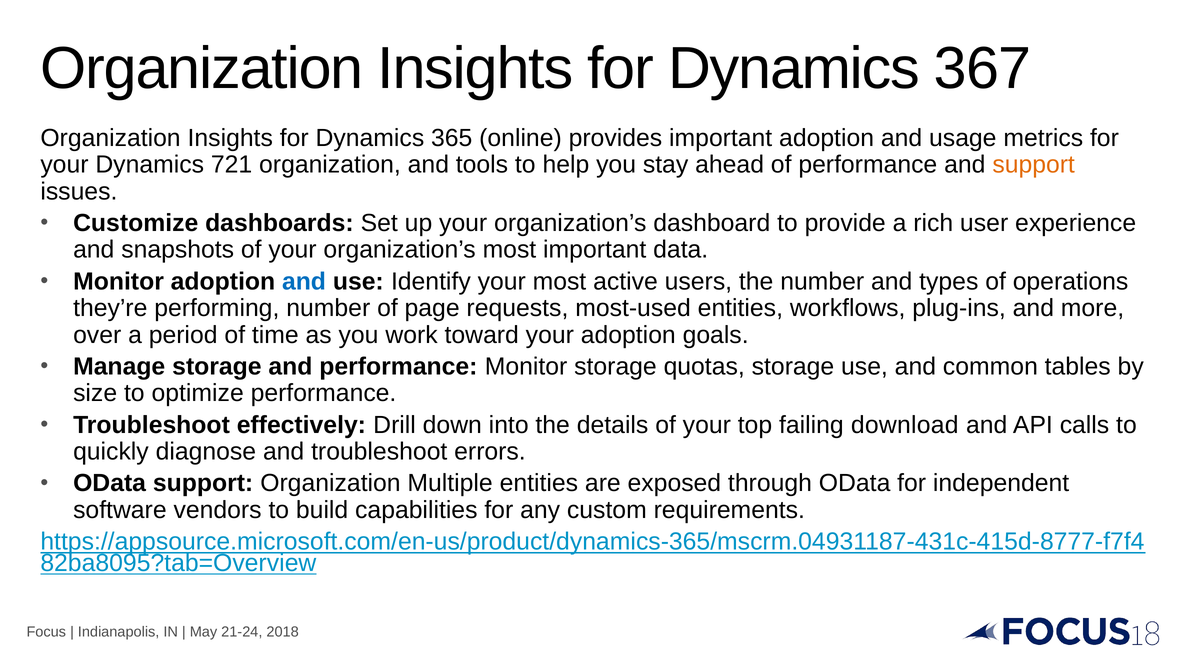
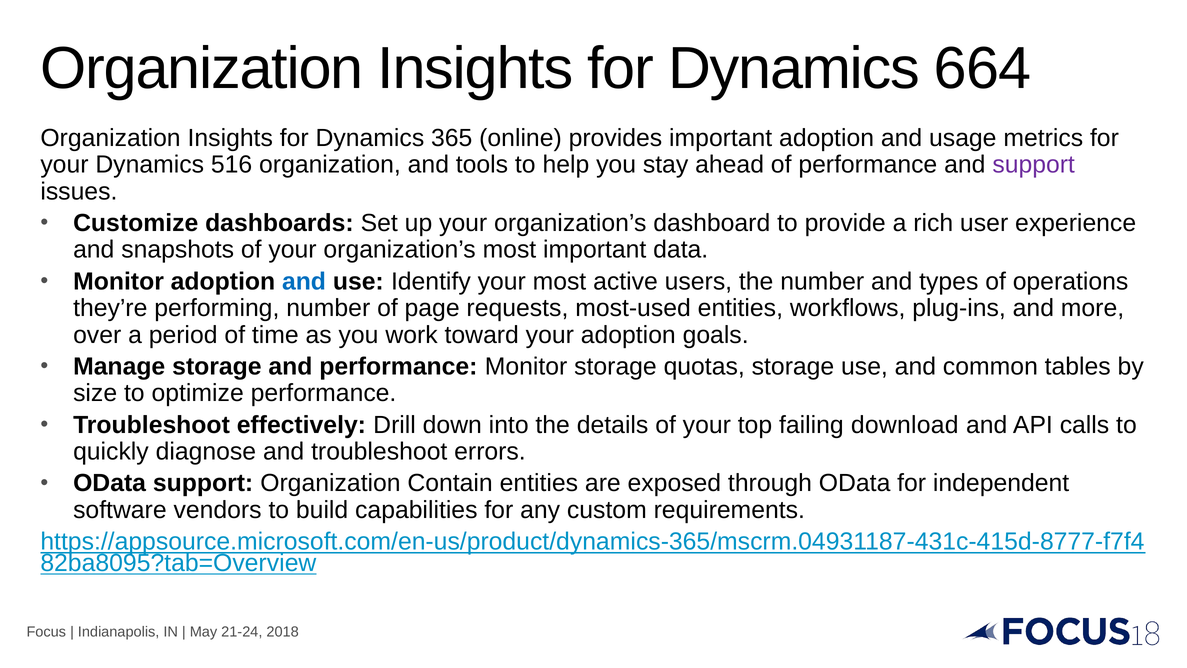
367: 367 -> 664
721: 721 -> 516
support at (1034, 165) colour: orange -> purple
Multiple: Multiple -> Contain
